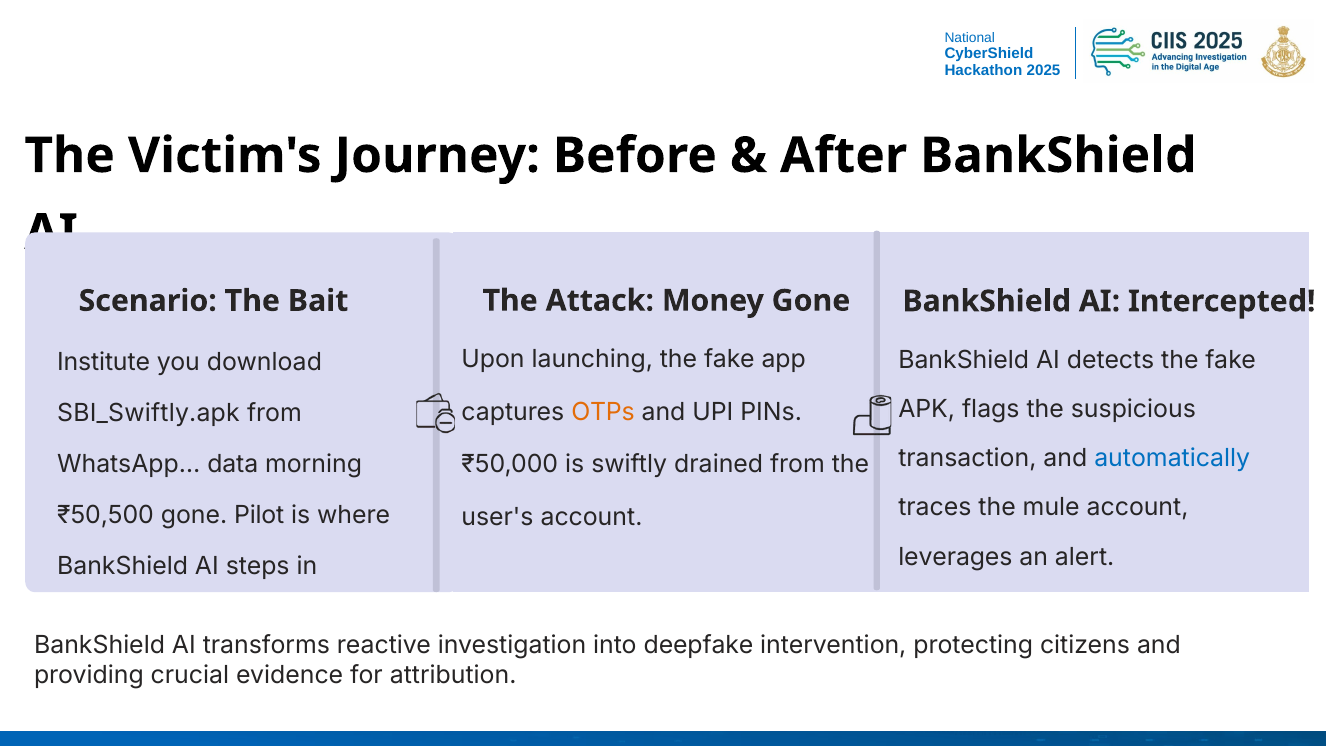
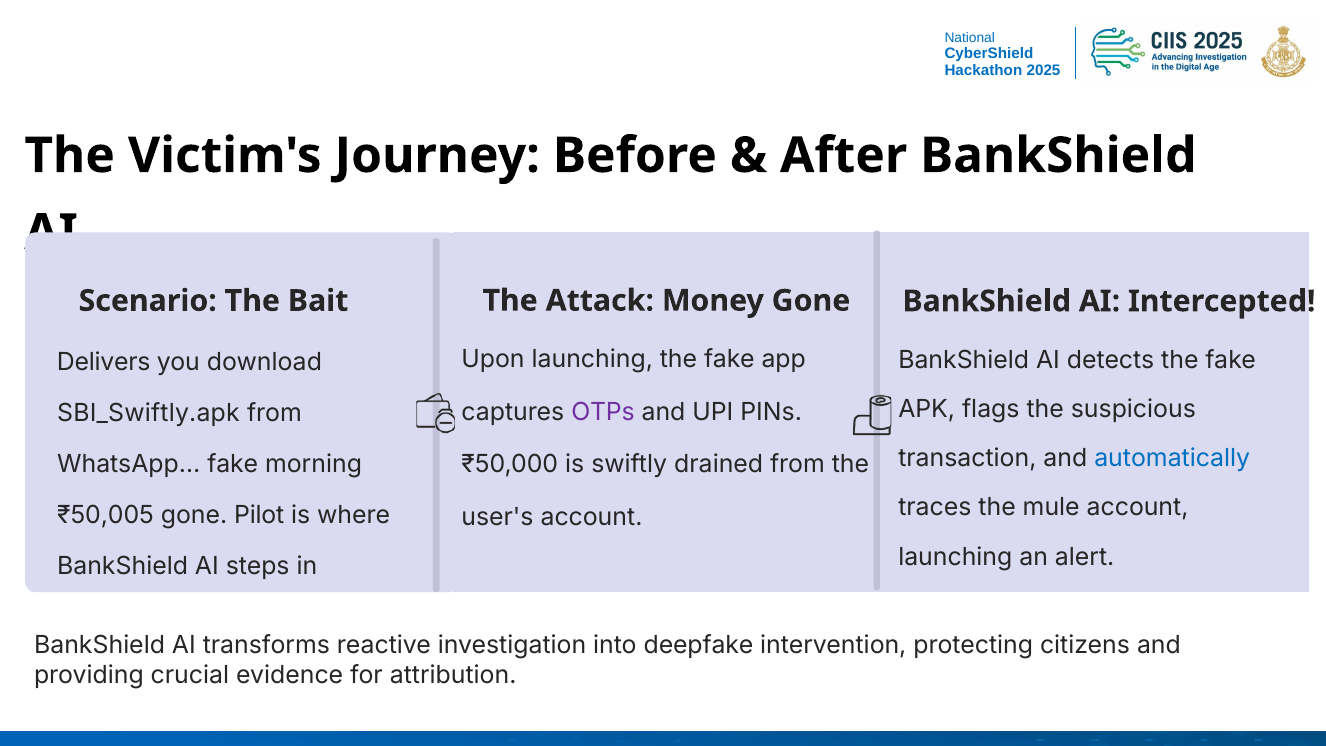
Institute: Institute -> Delivers
OTPs colour: orange -> purple
WhatsApp… data: data -> fake
₹50,500: ₹50,500 -> ₹50,005
leverages at (955, 557): leverages -> launching
